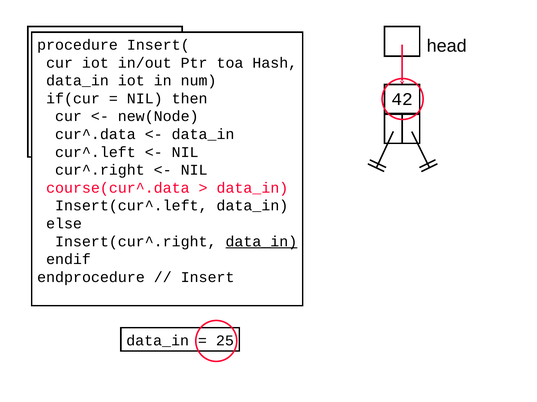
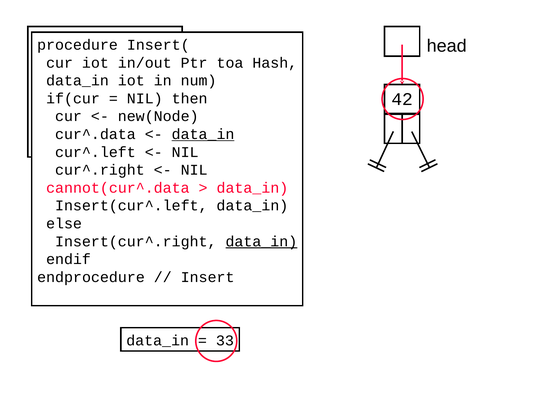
data_in at (203, 135) underline: none -> present
course(cur^.data: course(cur^.data -> cannot(cur^.data
25: 25 -> 33
